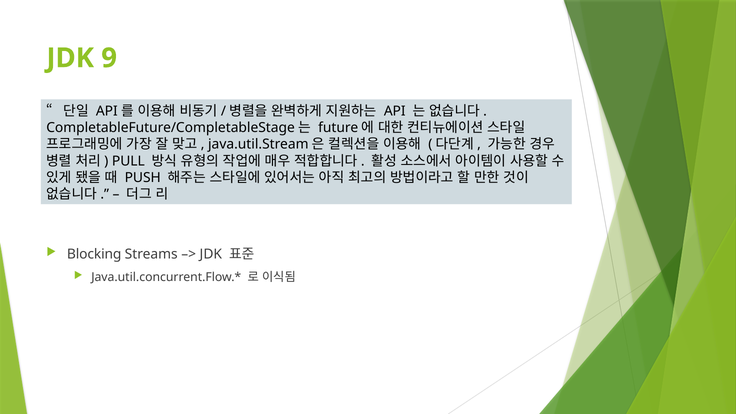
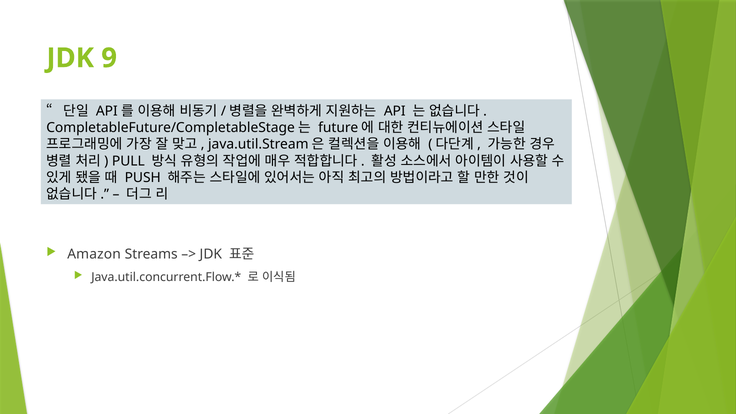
Blocking: Blocking -> Amazon
